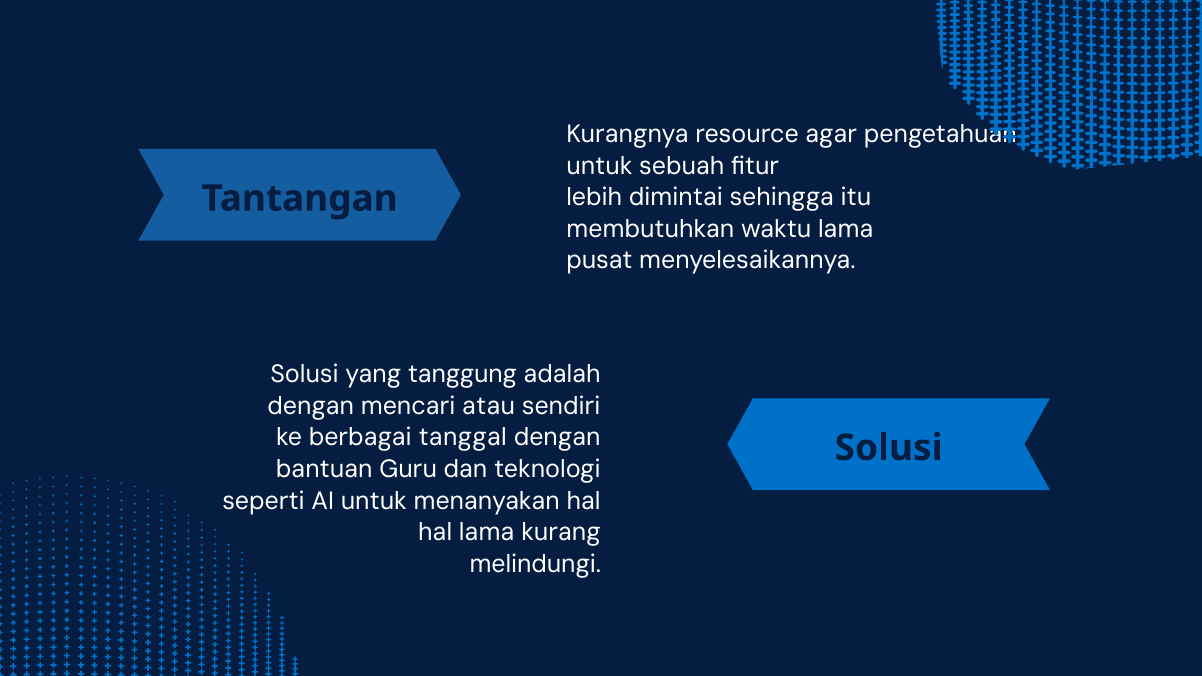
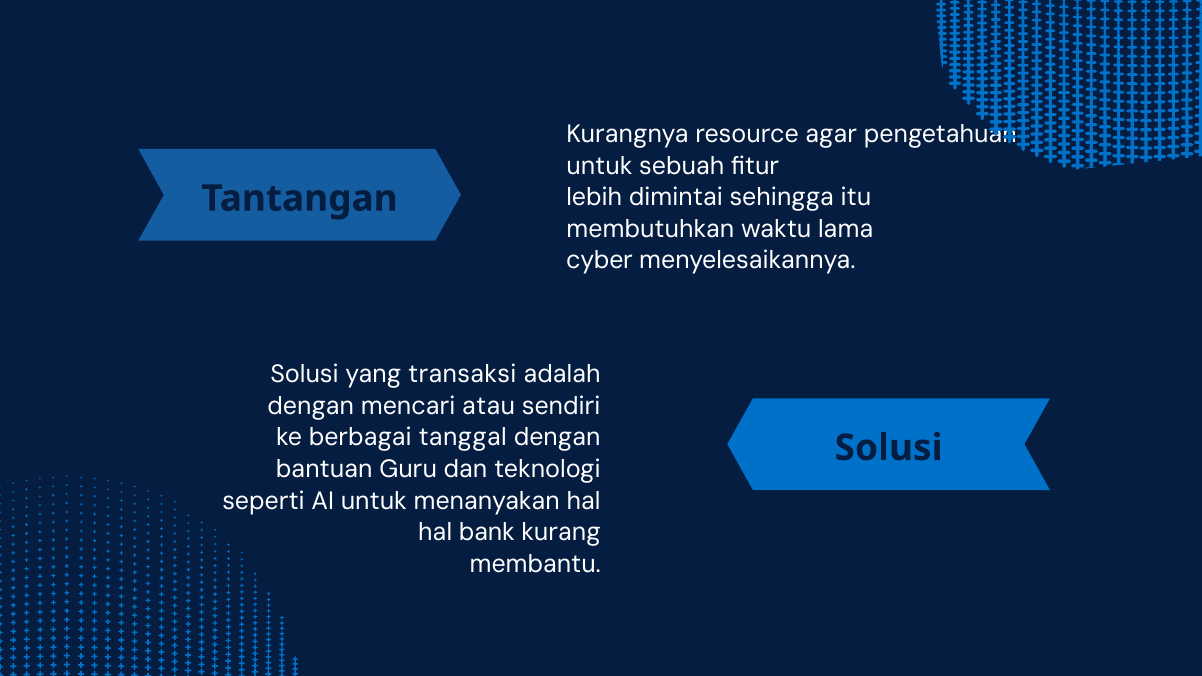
pusat: pusat -> cyber
tanggung: tanggung -> transaksi
hal lama: lama -> bank
melindungi: melindungi -> membantu
